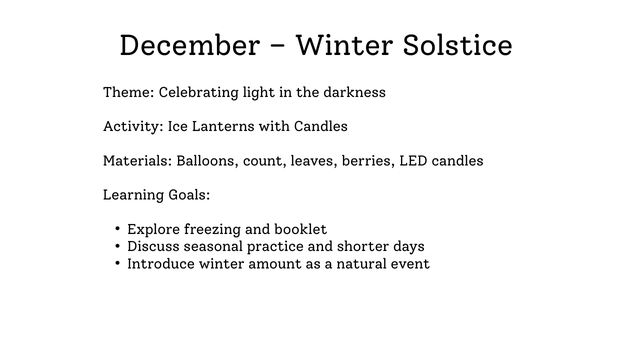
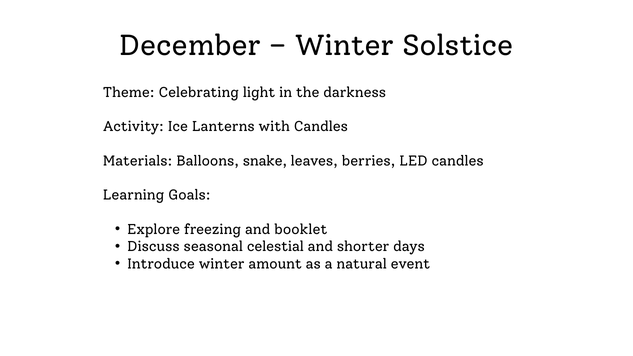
count: count -> snake
practice: practice -> celestial
